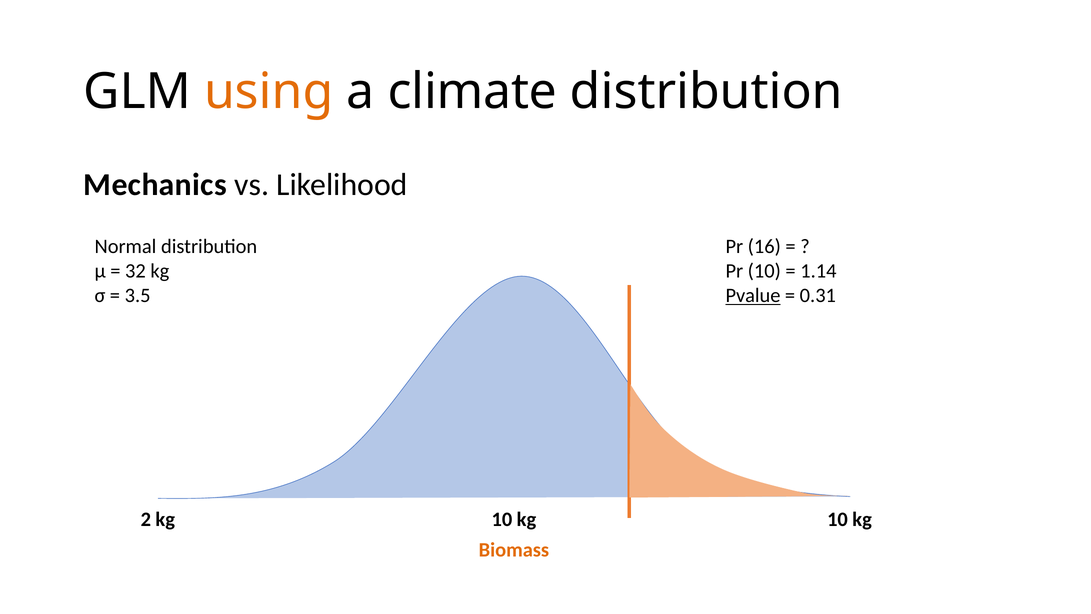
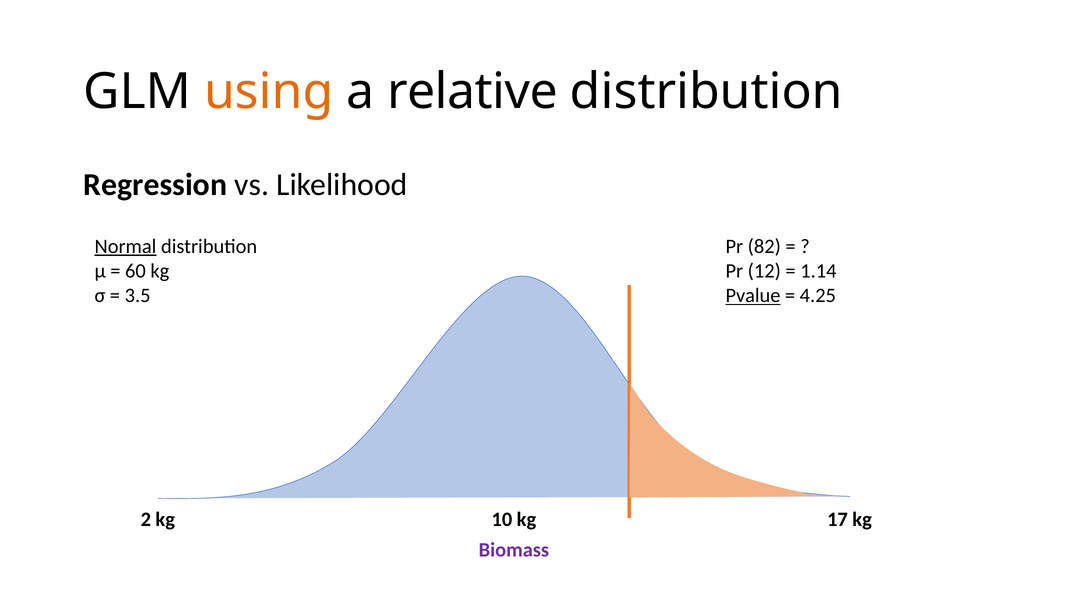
climate: climate -> relative
Mechanics: Mechanics -> Regression
Normal underline: none -> present
16: 16 -> 82
32: 32 -> 60
Pr 10: 10 -> 12
0.31: 0.31 -> 4.25
2 kg 10: 10 -> 17
Biomass colour: orange -> purple
